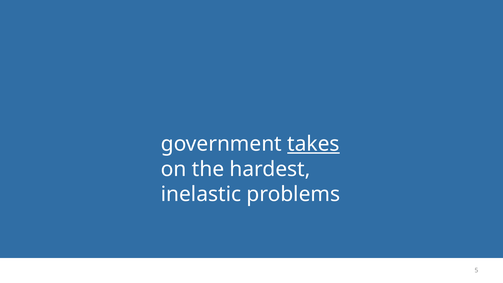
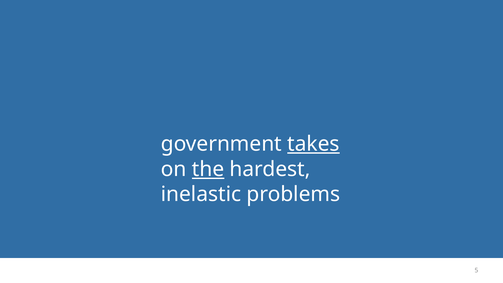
the underline: none -> present
